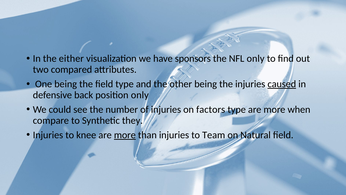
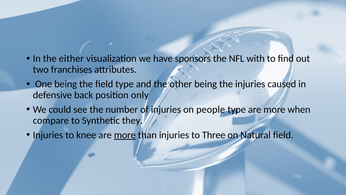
NFL only: only -> with
compared: compared -> franchises
caused underline: present -> none
factors: factors -> people
Team: Team -> Three
